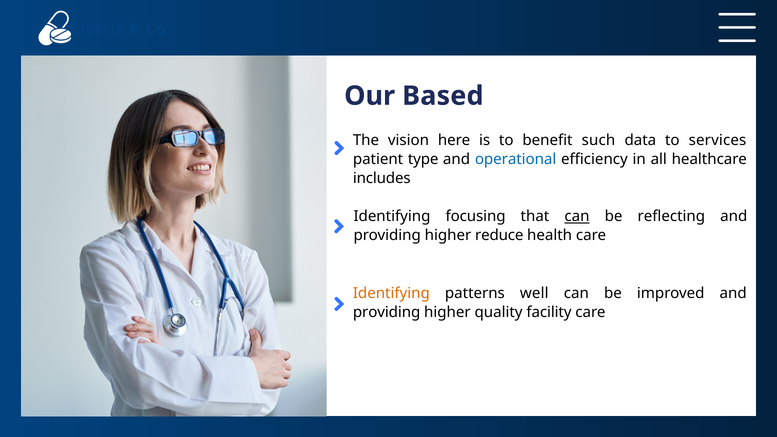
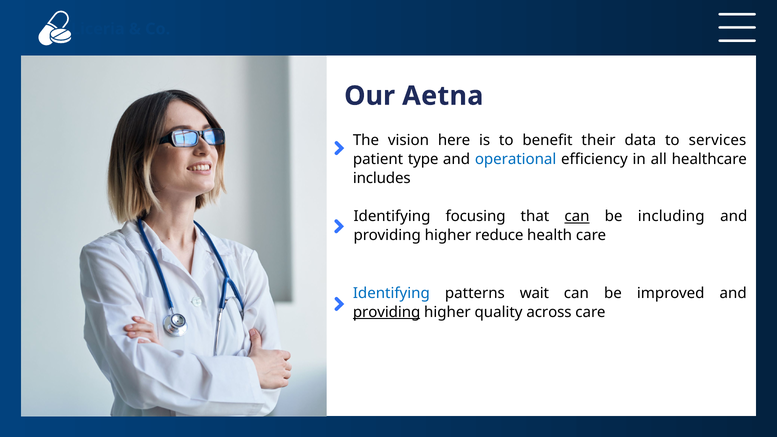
Based: Based -> Aetna
such: such -> their
reflecting: reflecting -> including
Identifying at (391, 293) colour: orange -> blue
well: well -> wait
providing at (387, 312) underline: none -> present
facility: facility -> across
